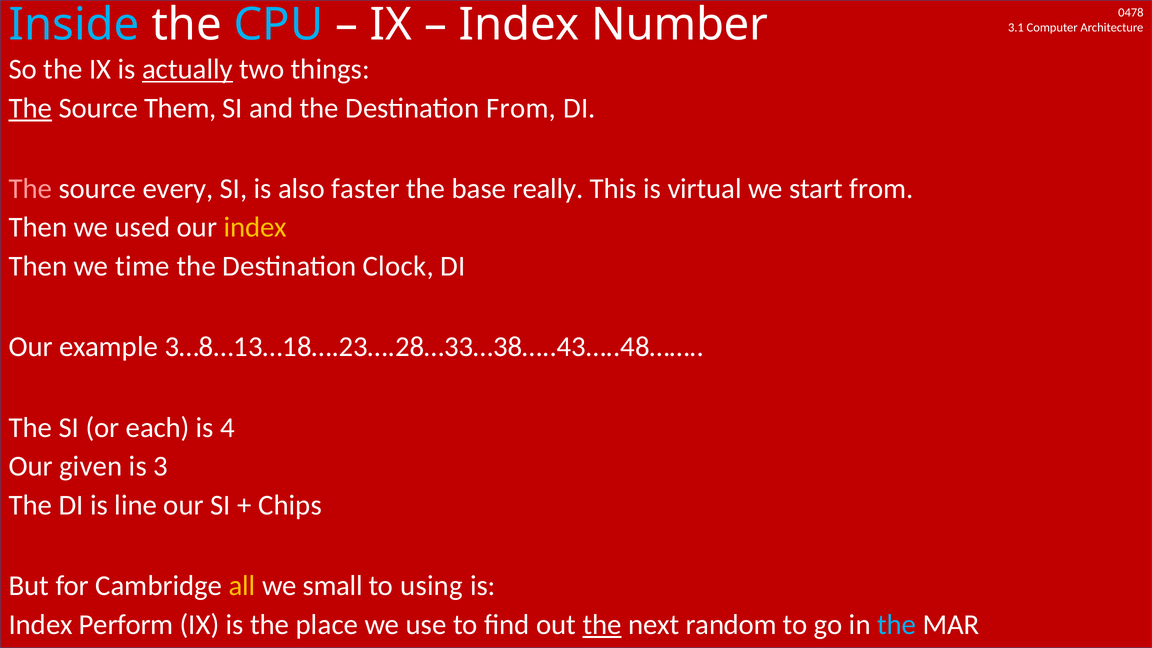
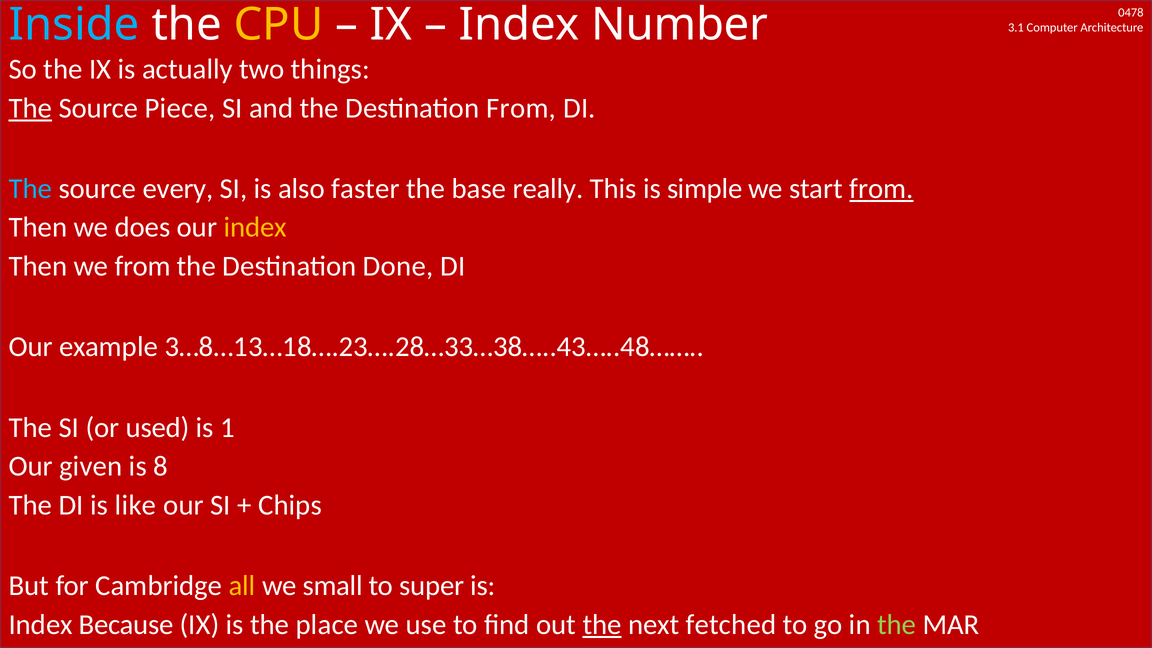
CPU colour: light blue -> yellow
actually underline: present -> none
Them: Them -> Piece
The at (30, 189) colour: pink -> light blue
virtual: virtual -> simple
from at (881, 189) underline: none -> present
used: used -> does
we time: time -> from
Clock: Clock -> Done
each: each -> used
4: 4 -> 1
3: 3 -> 8
line: line -> like
using: using -> super
Perform: Perform -> Because
random: random -> fetched
the at (897, 625) colour: light blue -> light green
